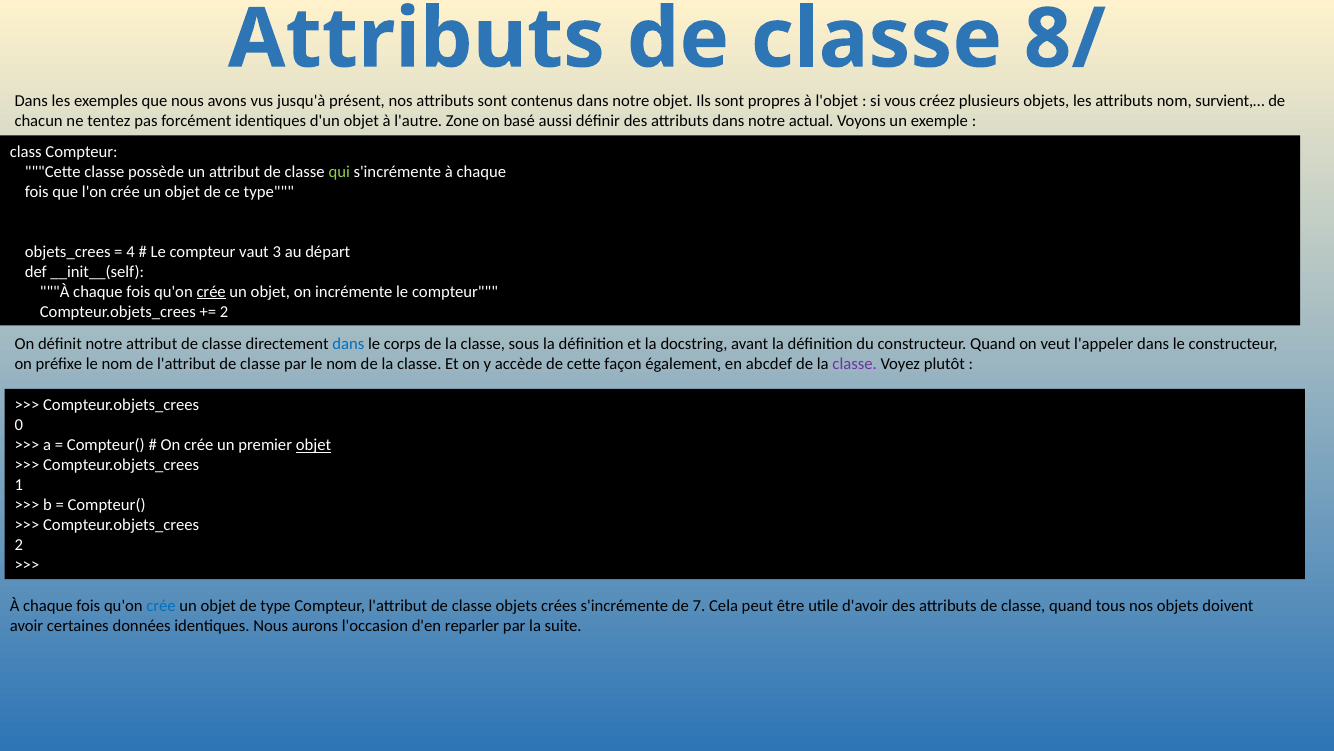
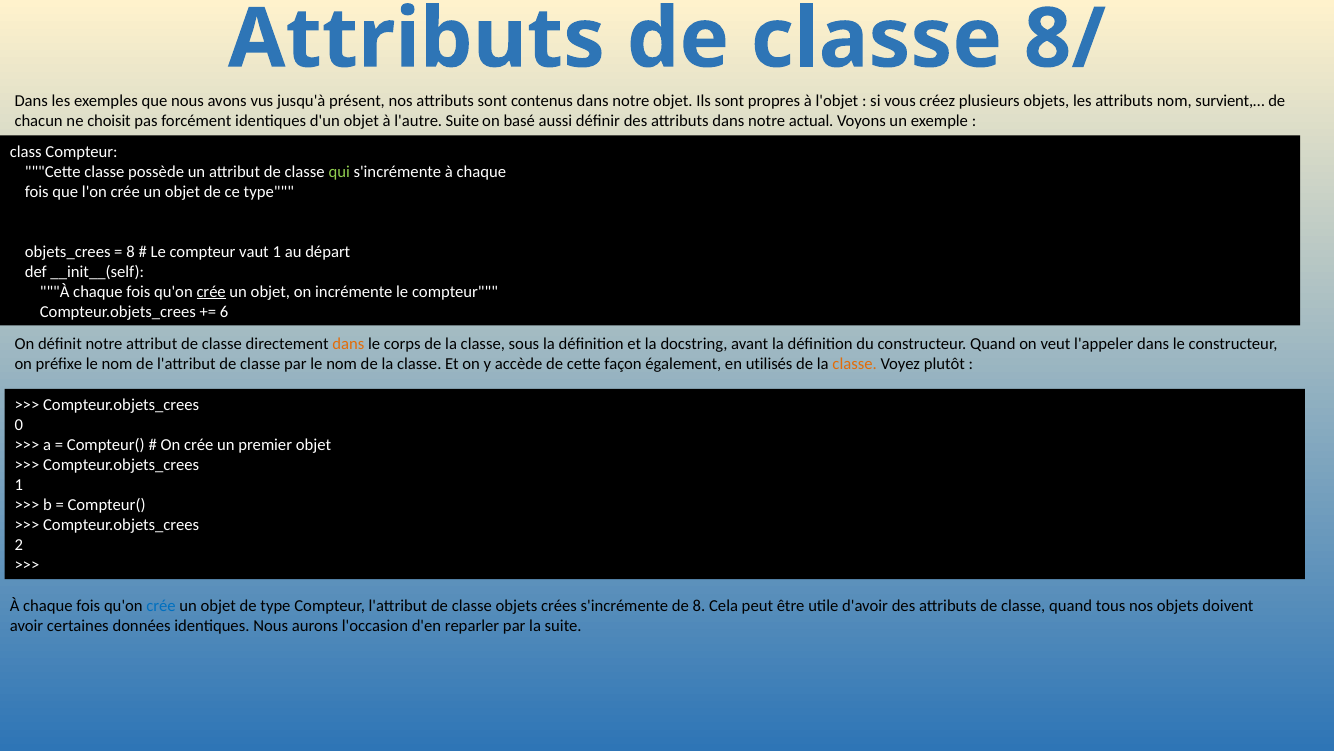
tentez: tentez -> choisit
l'autre Zone: Zone -> Suite
4 at (131, 251): 4 -> 8
vaut 3: 3 -> 1
2 at (224, 311): 2 -> 6
dans at (348, 343) colour: blue -> orange
abcdef: abcdef -> utilisés
classe at (855, 363) colour: purple -> orange
objet at (314, 445) underline: present -> none
de 7: 7 -> 8
